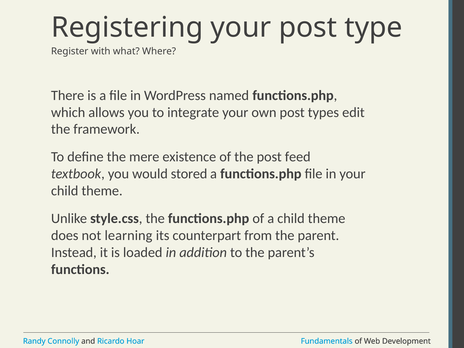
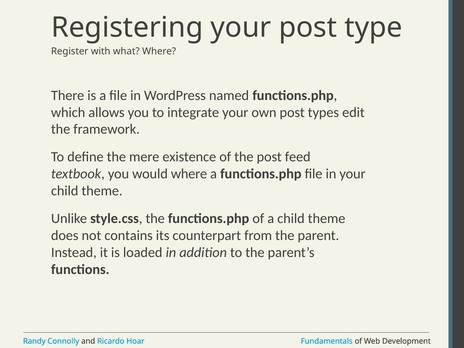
would stored: stored -> where
learning: learning -> contains
